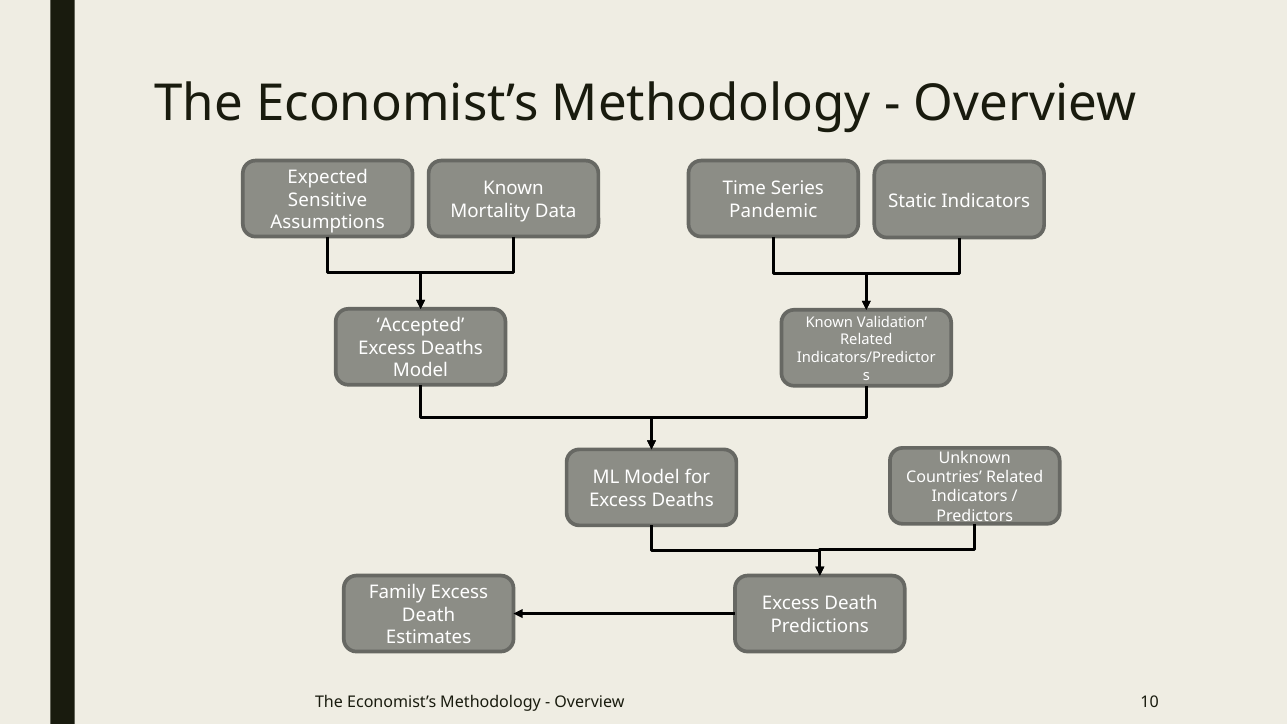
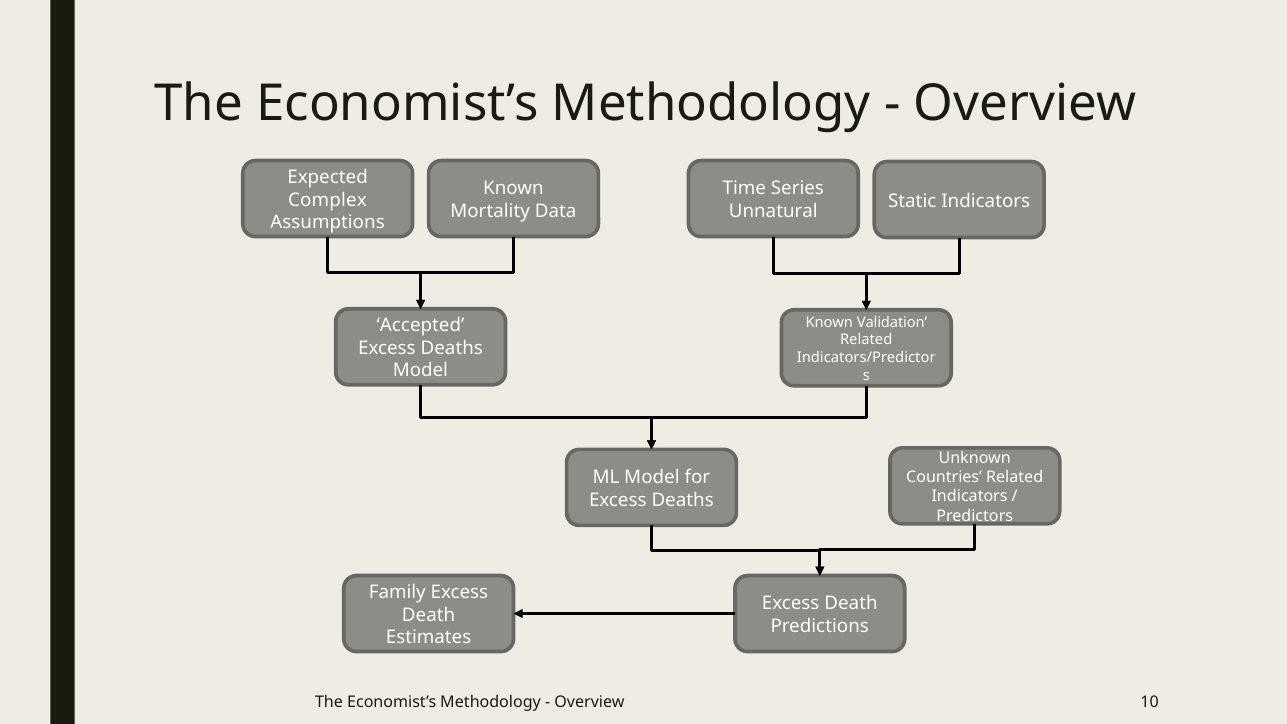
Sensitive: Sensitive -> Complex
Pandemic: Pandemic -> Unnatural
